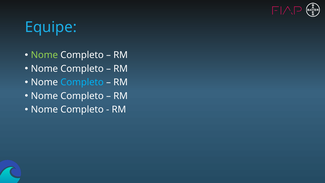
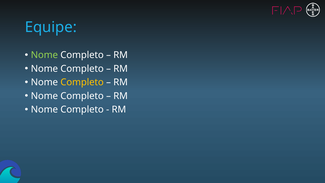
Completo at (82, 82) colour: light blue -> yellow
